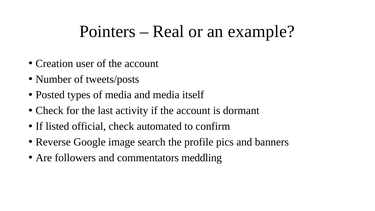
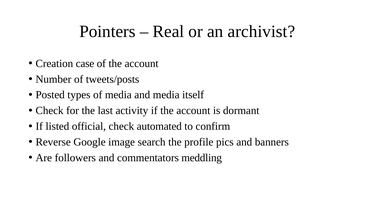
example: example -> archivist
user: user -> case
